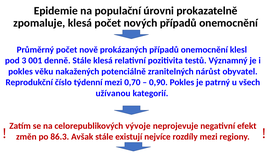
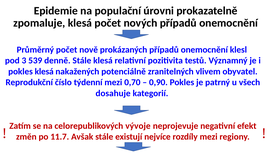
001: 001 -> 539
pokles věku: věku -> klesá
nárůst: nárůst -> vlivem
užívanou: užívanou -> dosahuje
86.3: 86.3 -> 11.7
